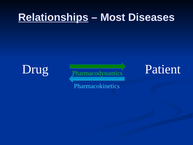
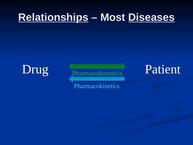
Diseases underline: none -> present
